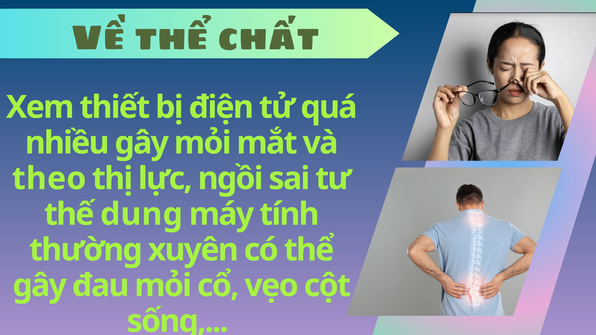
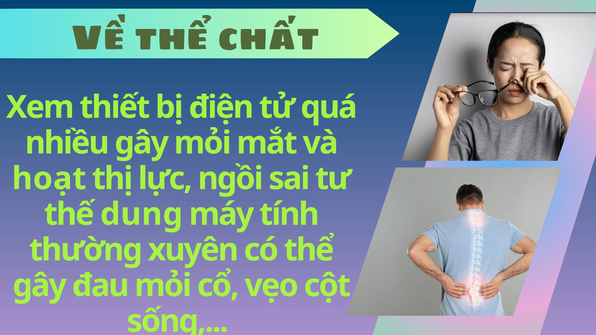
theo: theo -> hoạt
